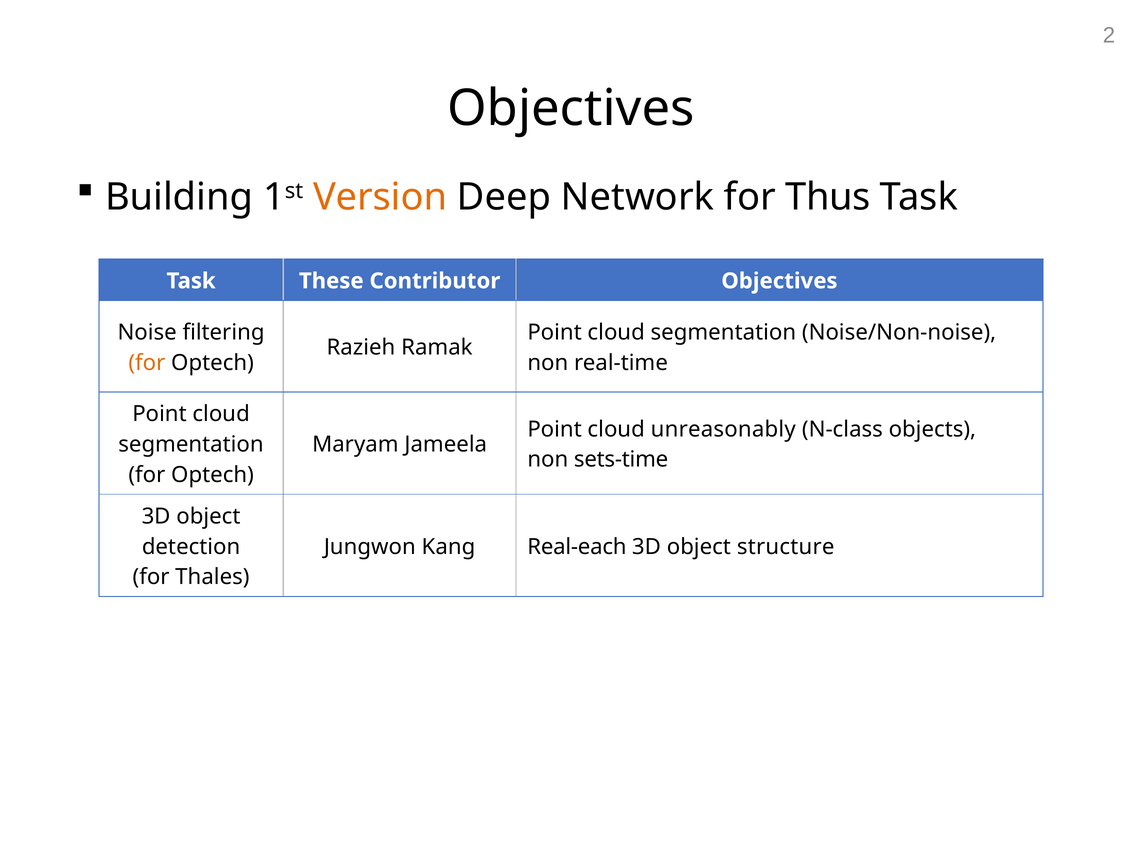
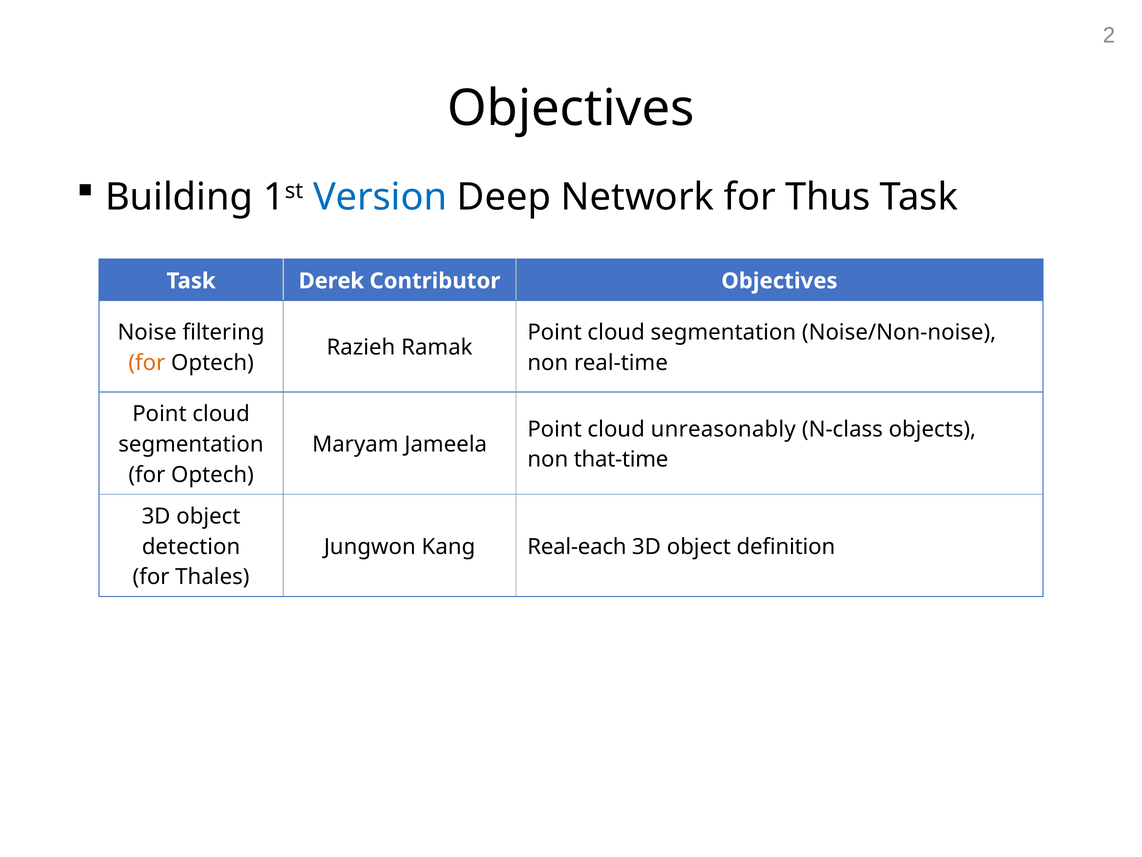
Version colour: orange -> blue
These: These -> Derek
sets-time: sets-time -> that-time
structure: structure -> definition
